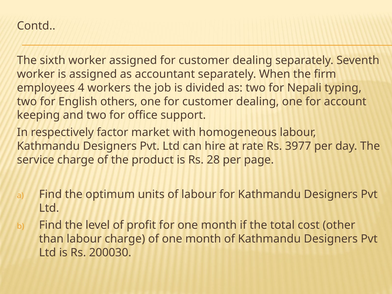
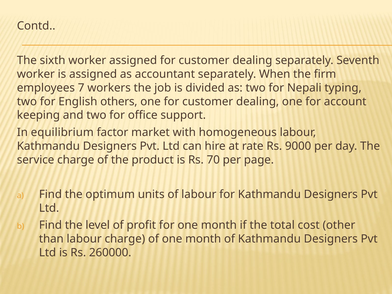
4: 4 -> 7
respectively: respectively -> equilibrium
3977: 3977 -> 9000
28: 28 -> 70
200030: 200030 -> 260000
